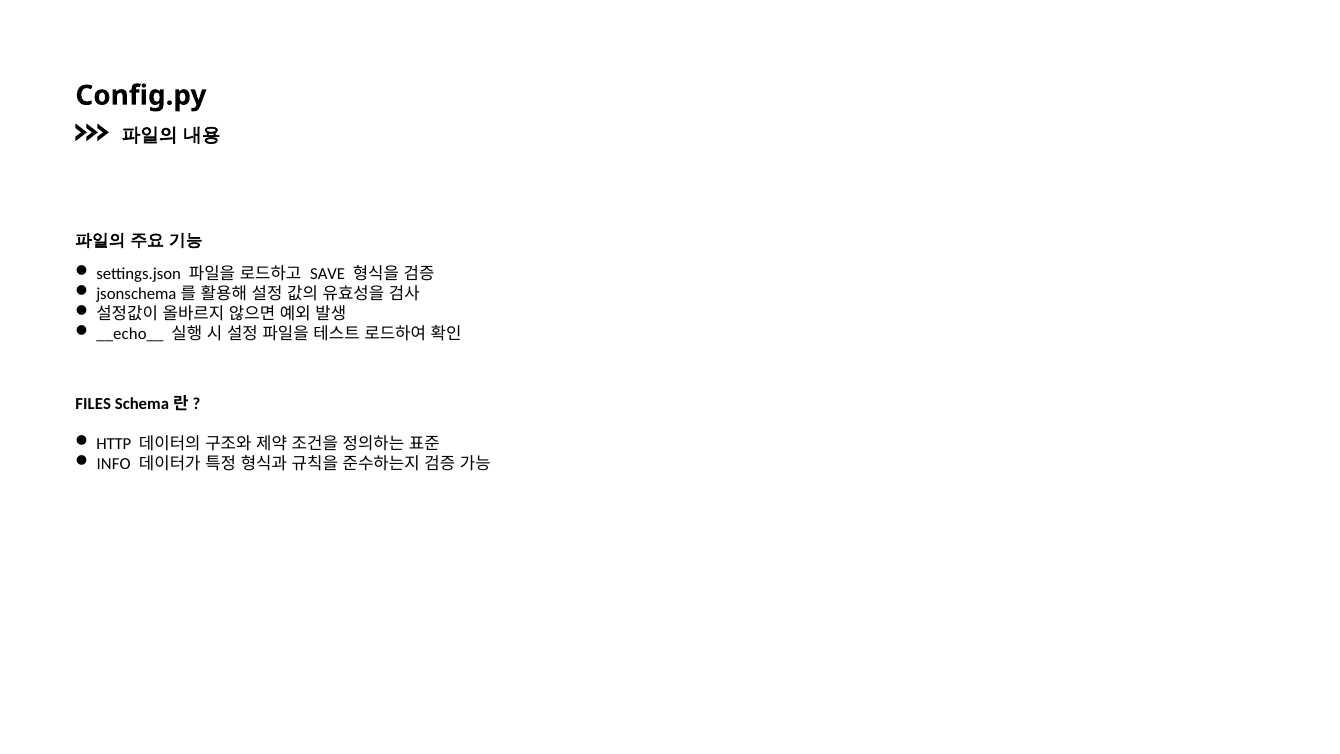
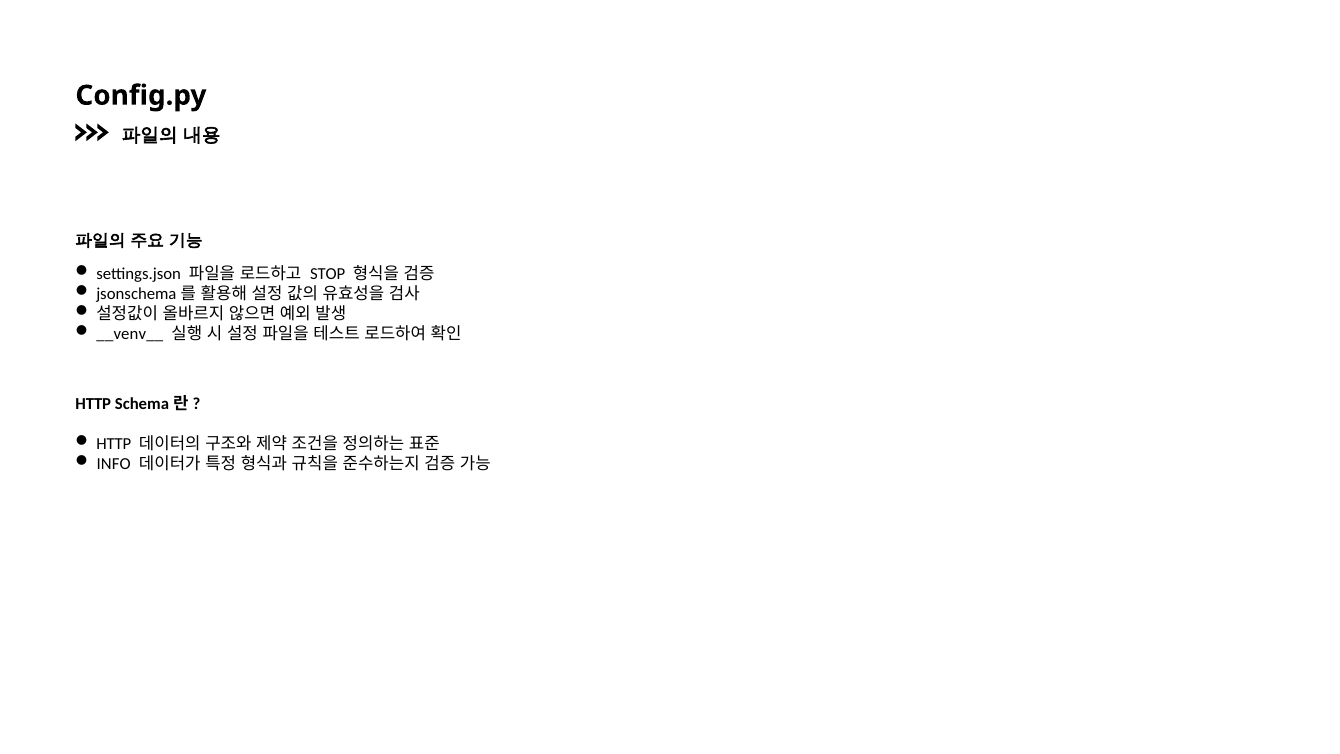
SAVE: SAVE -> STOP
__echo__: __echo__ -> __venv__
FILES at (93, 404): FILES -> HTTP
